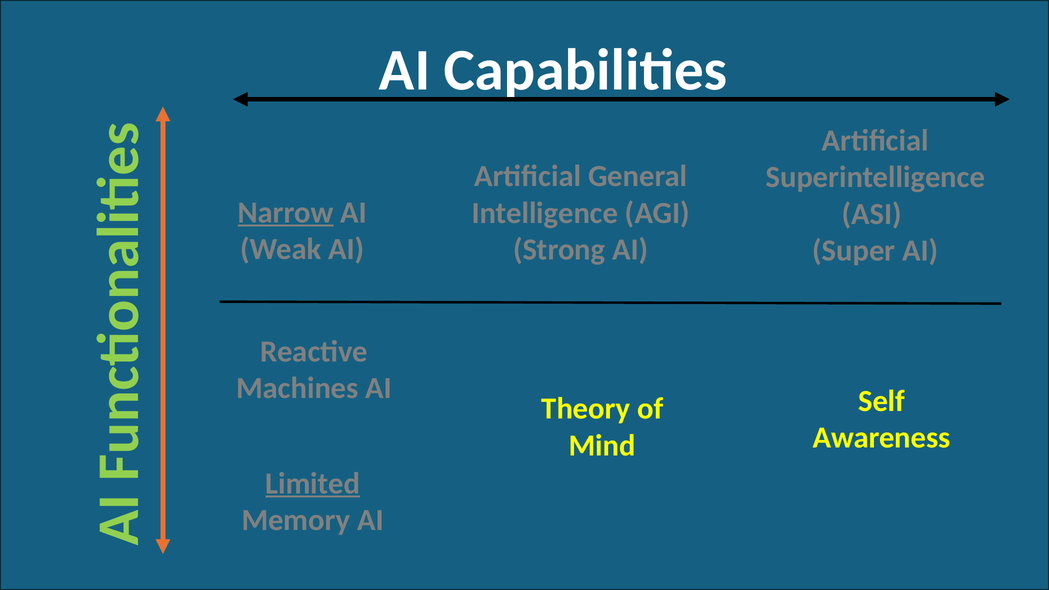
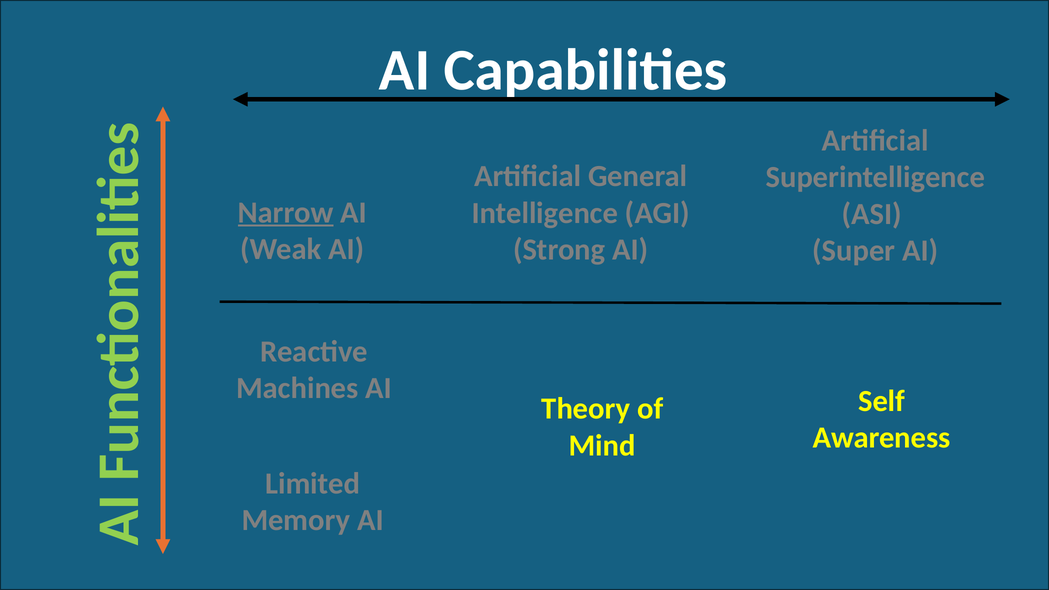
Limited underline: present -> none
